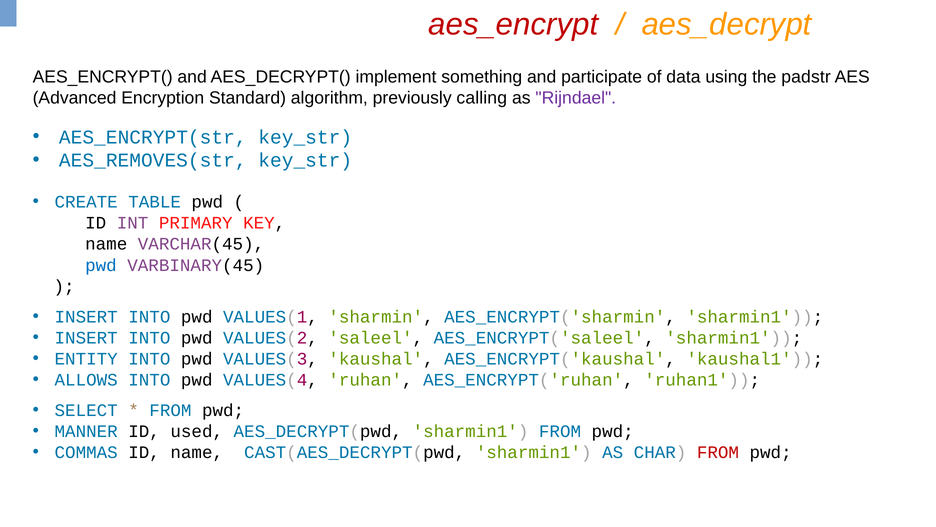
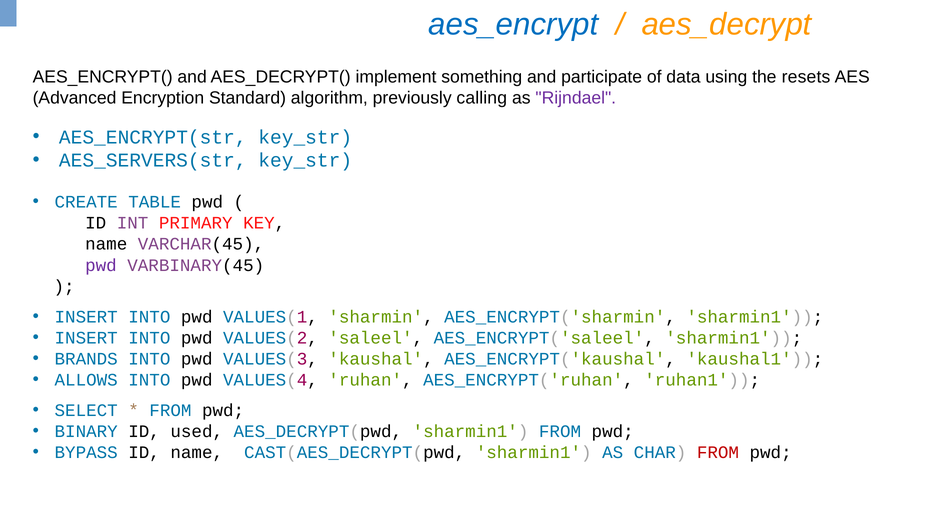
aes_encrypt colour: red -> blue
padstr: padstr -> resets
AES_REMOVES(str: AES_REMOVES(str -> AES_SERVERS(str
pwd at (101, 265) colour: blue -> purple
ENTITY: ENTITY -> BRANDS
MANNER: MANNER -> BINARY
COMMAS: COMMAS -> BYPASS
